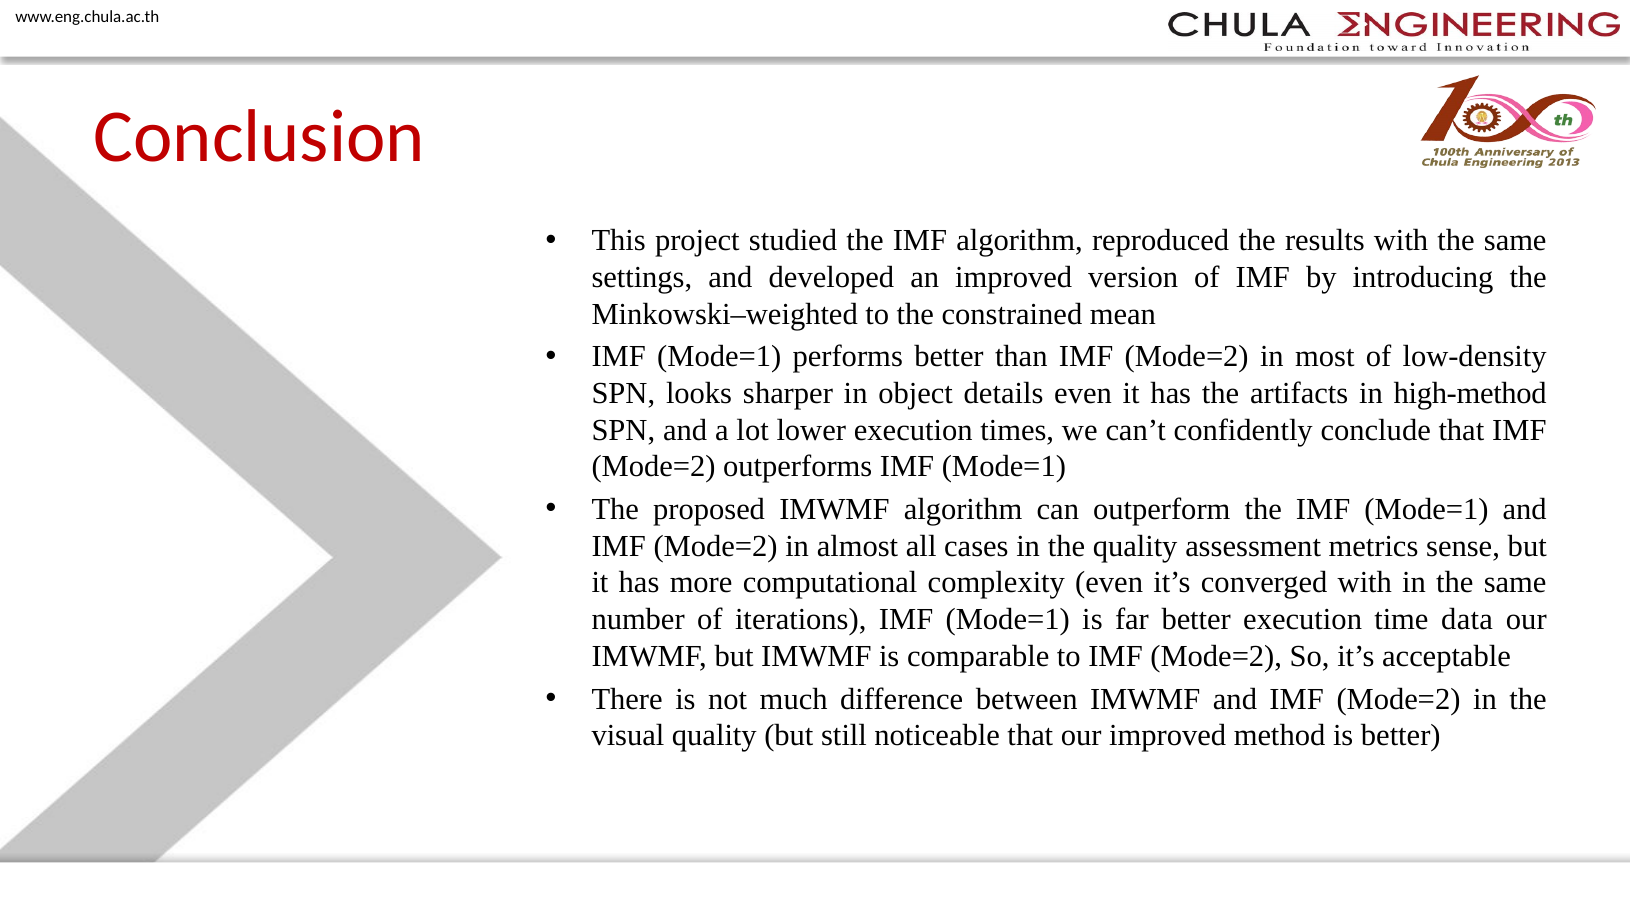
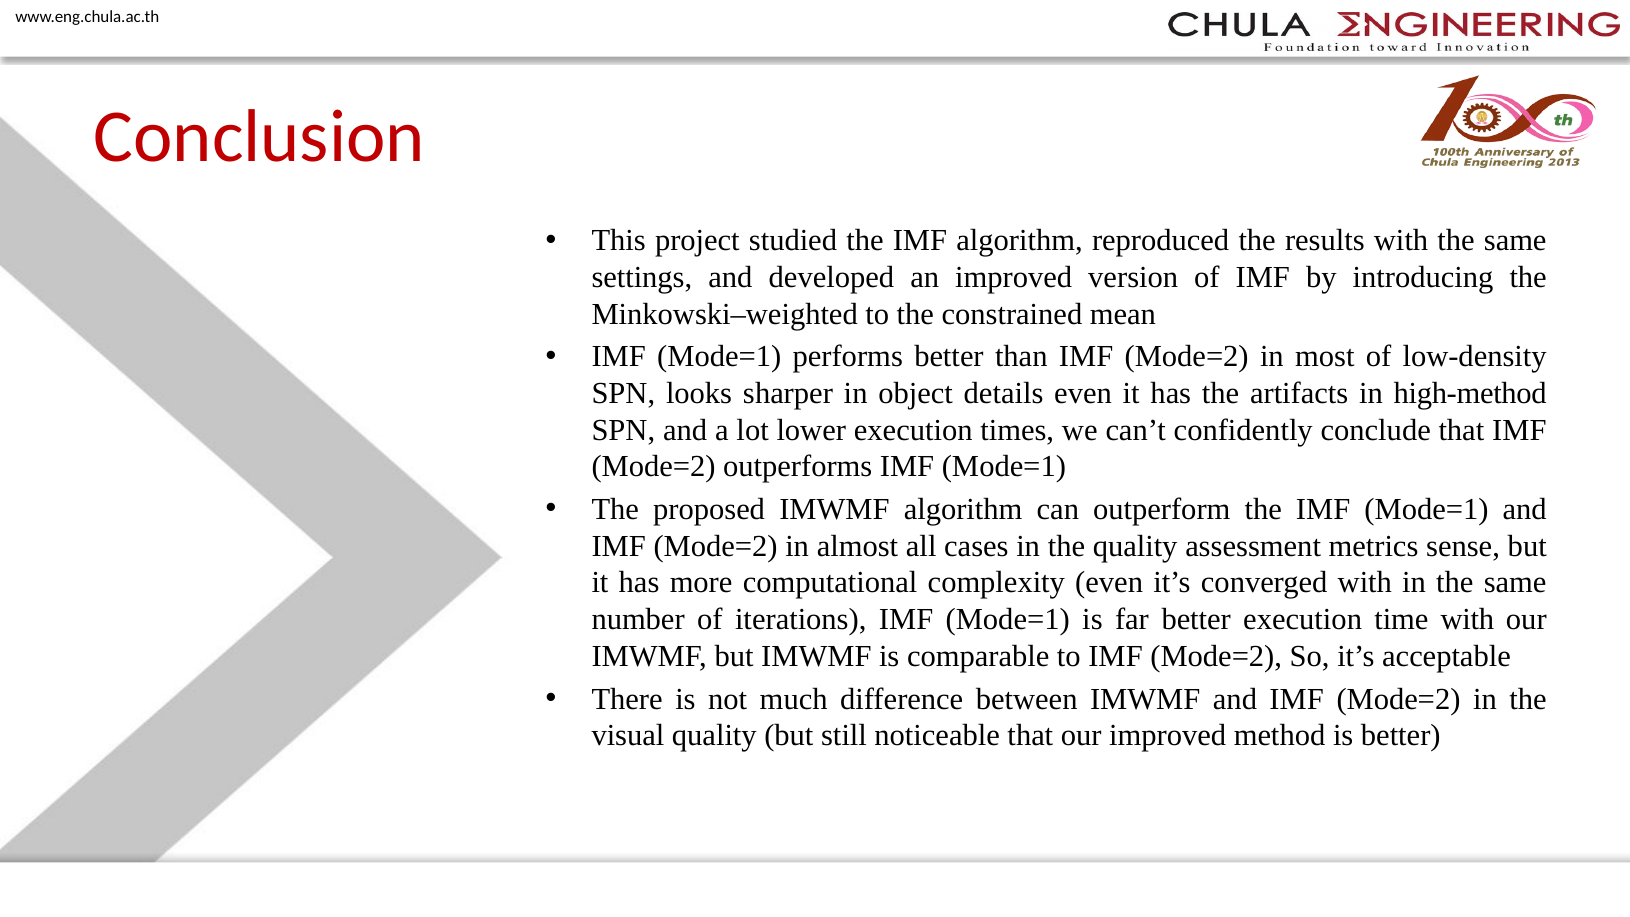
time data: data -> with
